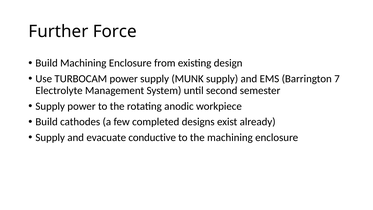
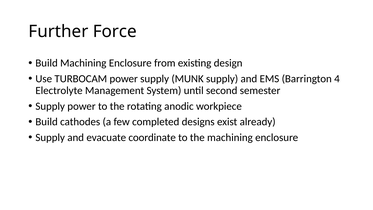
7: 7 -> 4
conductive: conductive -> coordinate
